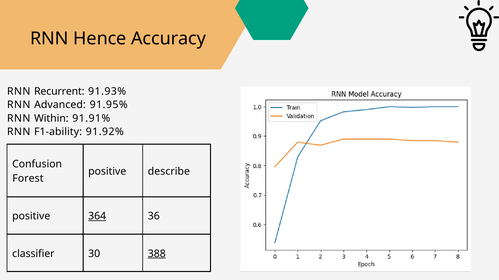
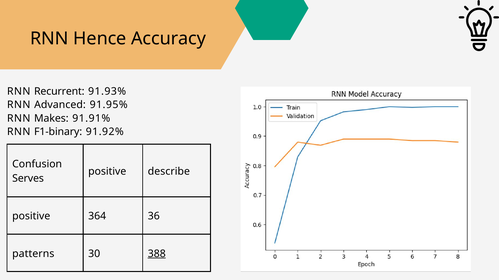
Within: Within -> Makes
F1-ability: F1-ability -> F1-binary
Forest: Forest -> Serves
364 underline: present -> none
classifier: classifier -> patterns
